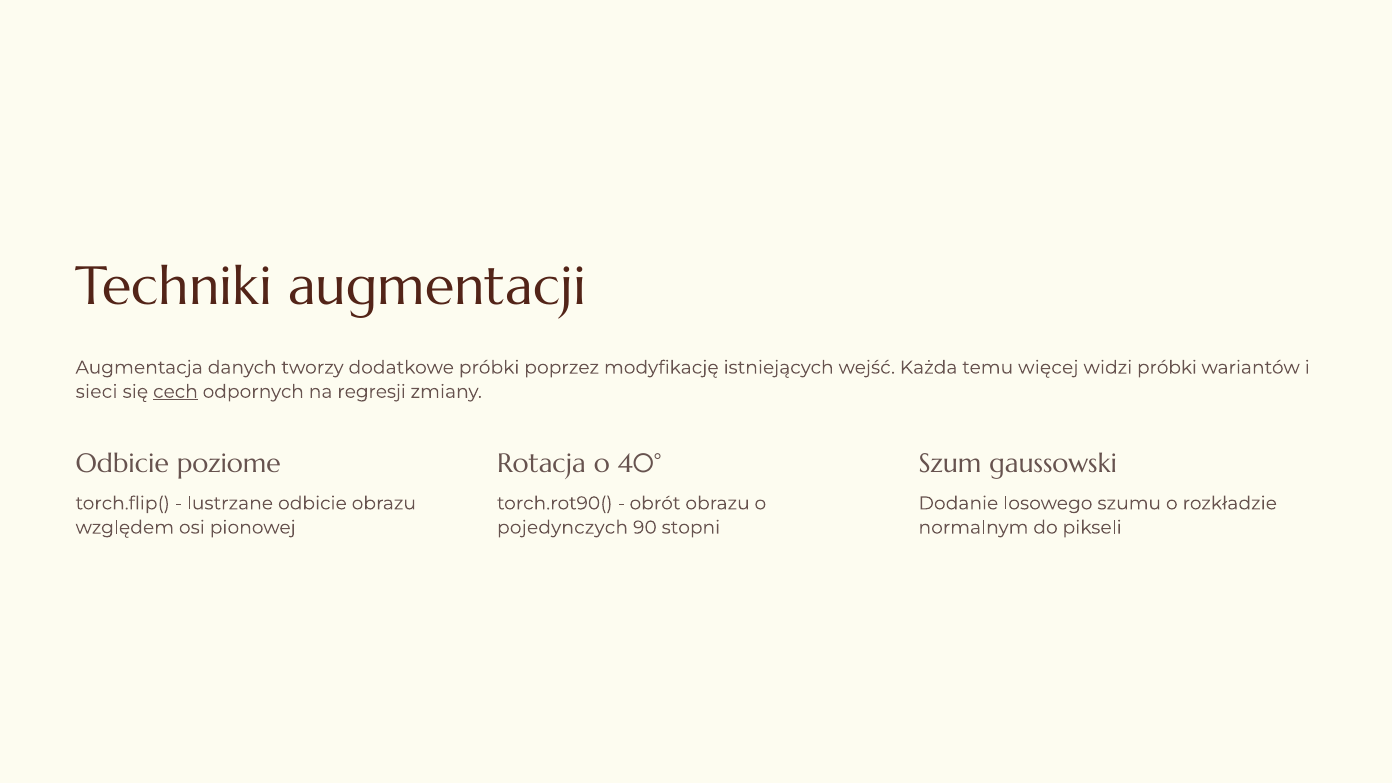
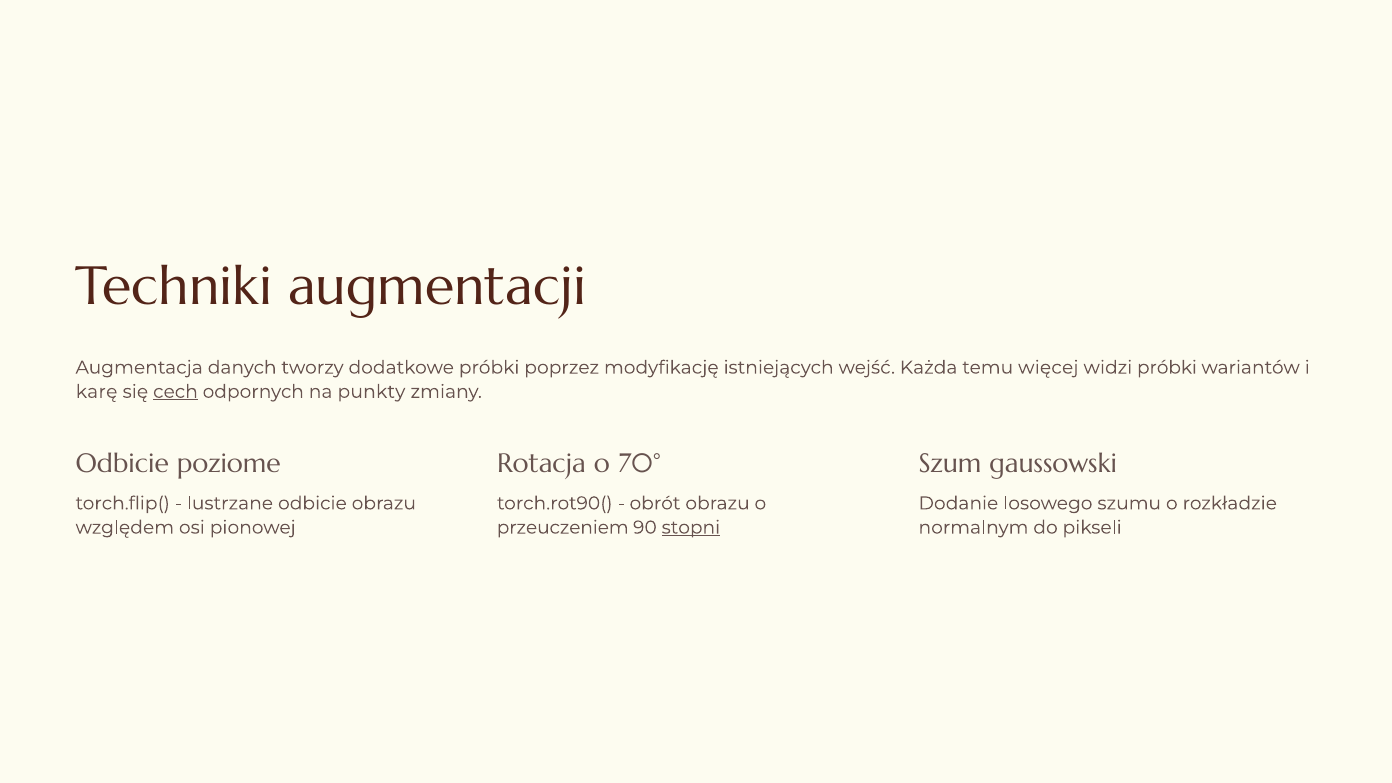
sieci: sieci -> karę
regresji: regresji -> punkty
40°: 40° -> 70°
pojedynczych: pojedynczych -> przeuczeniem
stopni underline: none -> present
